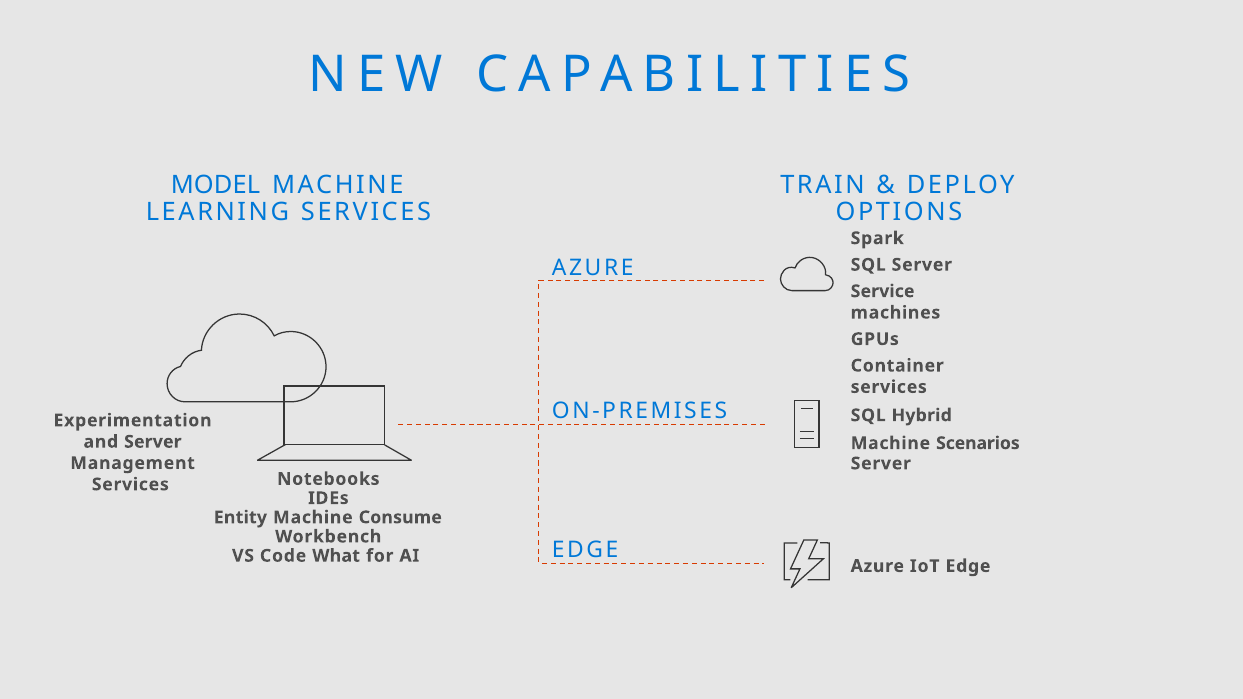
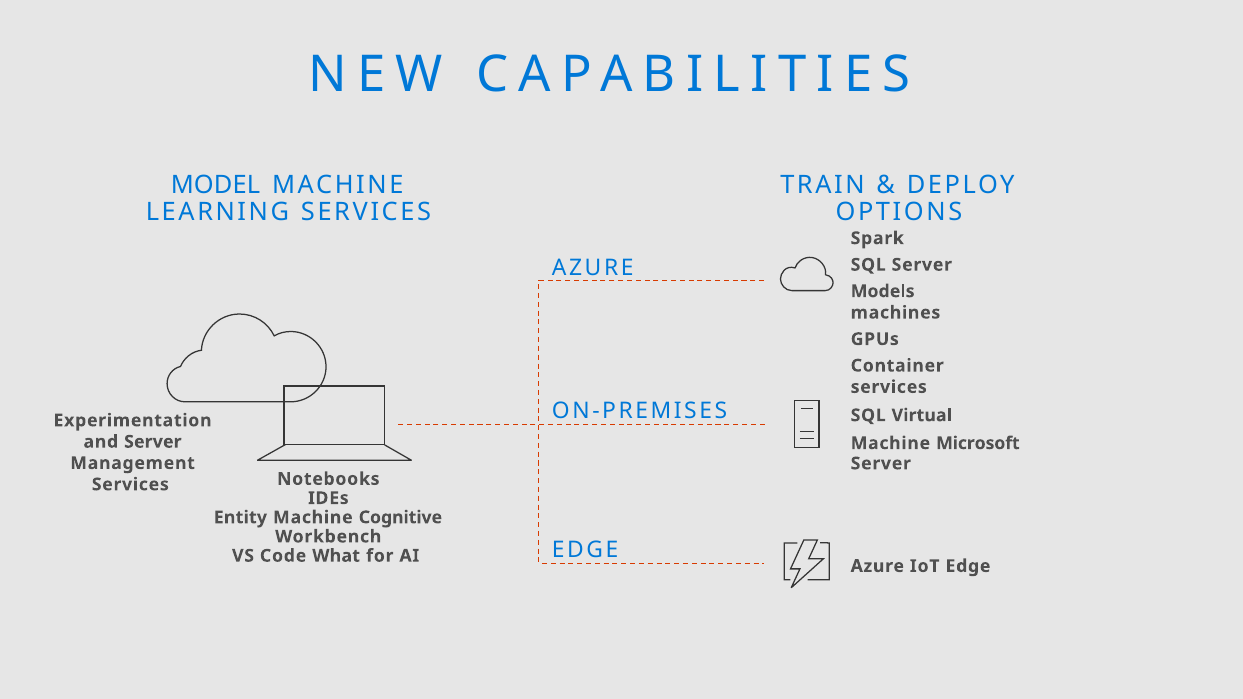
Service: Service -> Models
Hybrid: Hybrid -> Virtual
Scenarios: Scenarios -> Microsoft
Consume: Consume -> Cognitive
